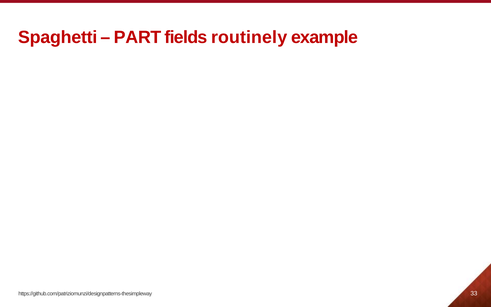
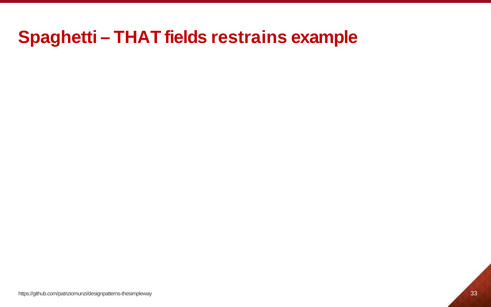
PART: PART -> THAT
routinely: routinely -> restrains
